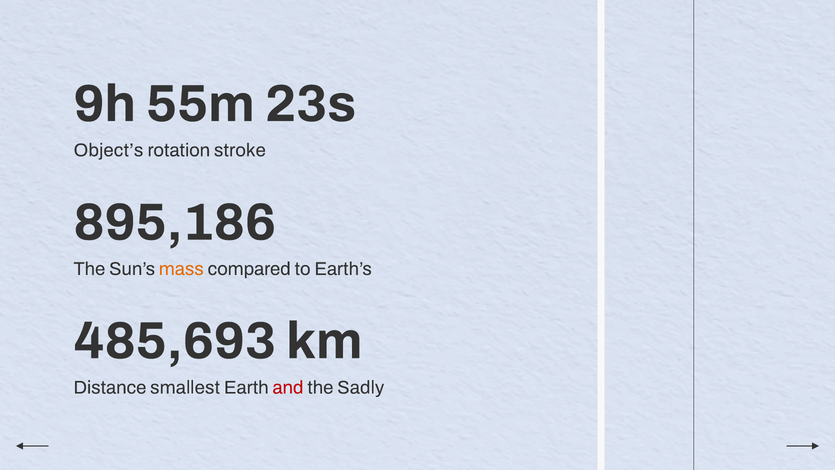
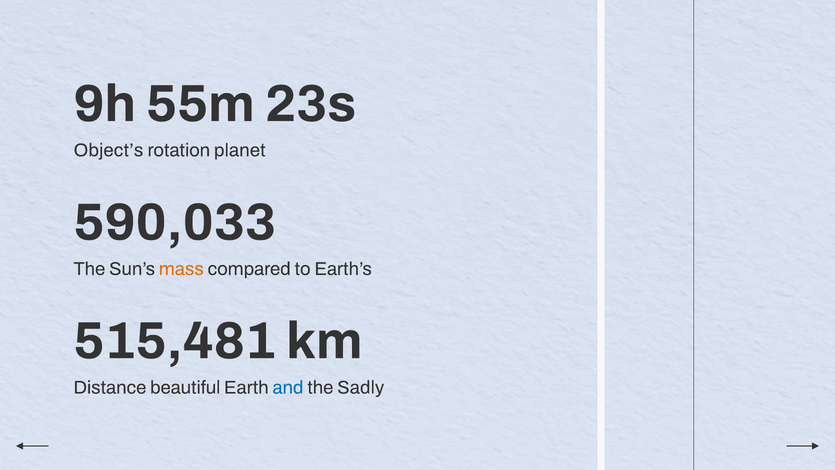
stroke: stroke -> planet
895,186: 895,186 -> 590,033
485,693: 485,693 -> 515,481
smallest: smallest -> beautiful
and colour: red -> blue
